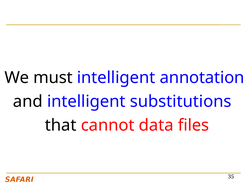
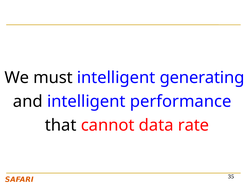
annotation: annotation -> generating
substitutions: substitutions -> performance
files: files -> rate
